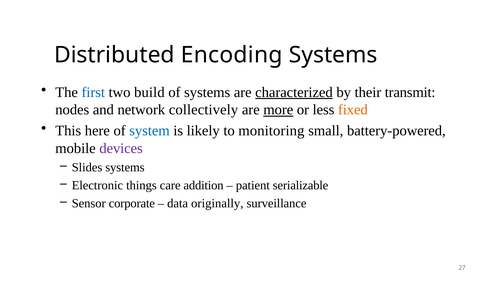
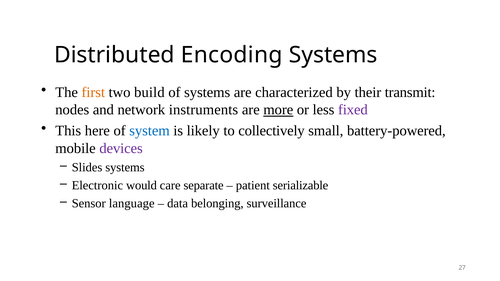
first colour: blue -> orange
characterized underline: present -> none
collectively: collectively -> instruments
fixed colour: orange -> purple
monitoring: monitoring -> collectively
things: things -> would
addition: addition -> separate
corporate: corporate -> language
originally: originally -> belonging
